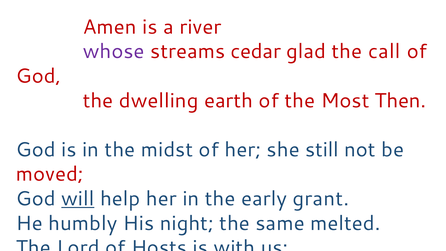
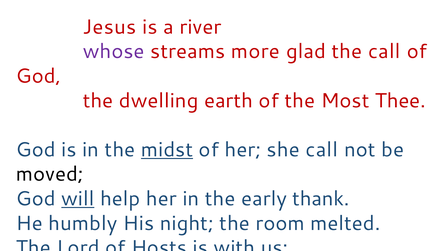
Amen: Amen -> Jesus
cedar: cedar -> more
Then: Then -> Thee
midst underline: none -> present
she still: still -> call
moved colour: red -> black
grant: grant -> thank
same: same -> room
